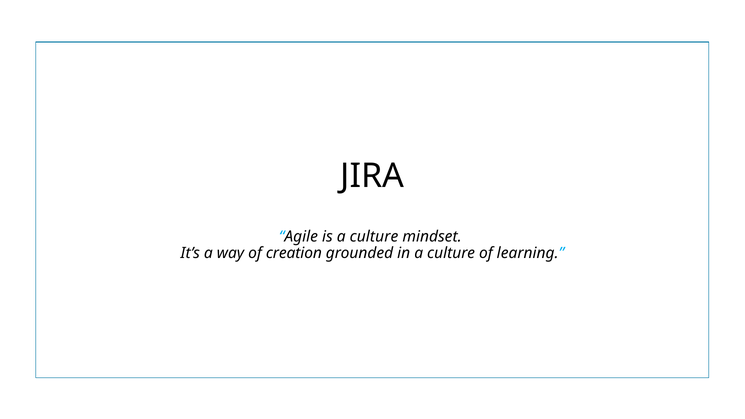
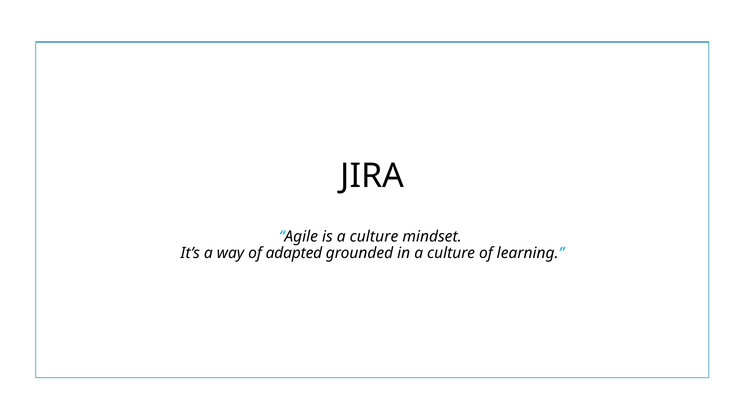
creation: creation -> adapted
